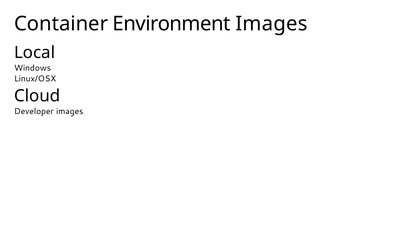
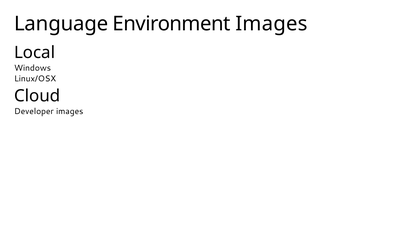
Container: Container -> Language
